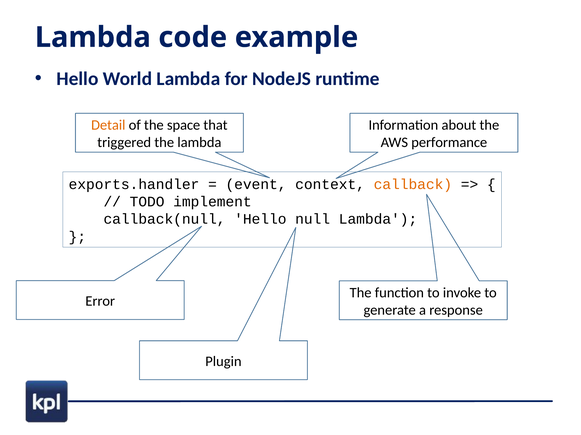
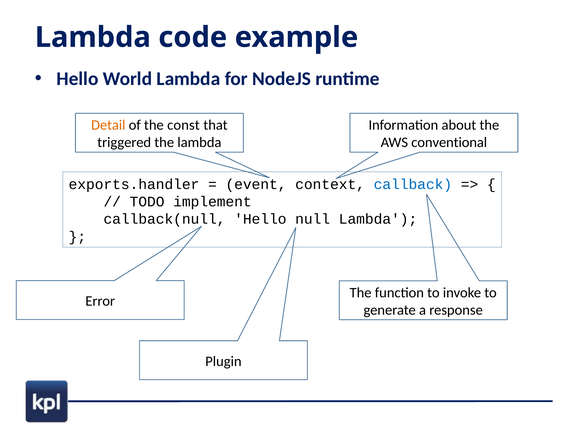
space: space -> const
performance: performance -> conventional
callback colour: orange -> blue
